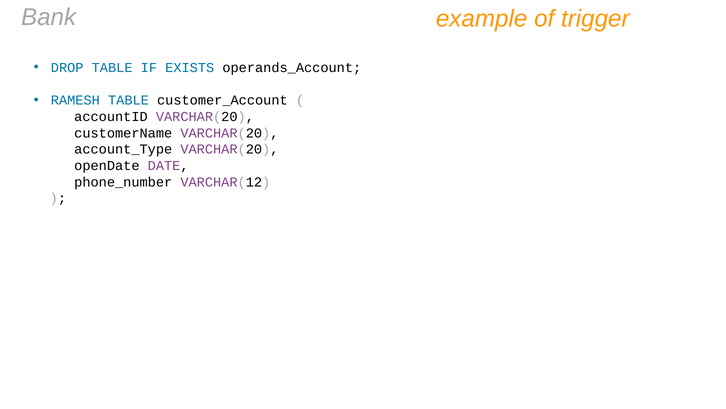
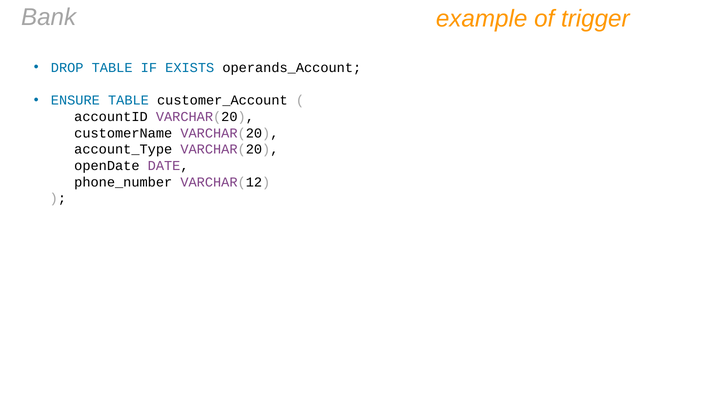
RAMESH: RAMESH -> ENSURE
